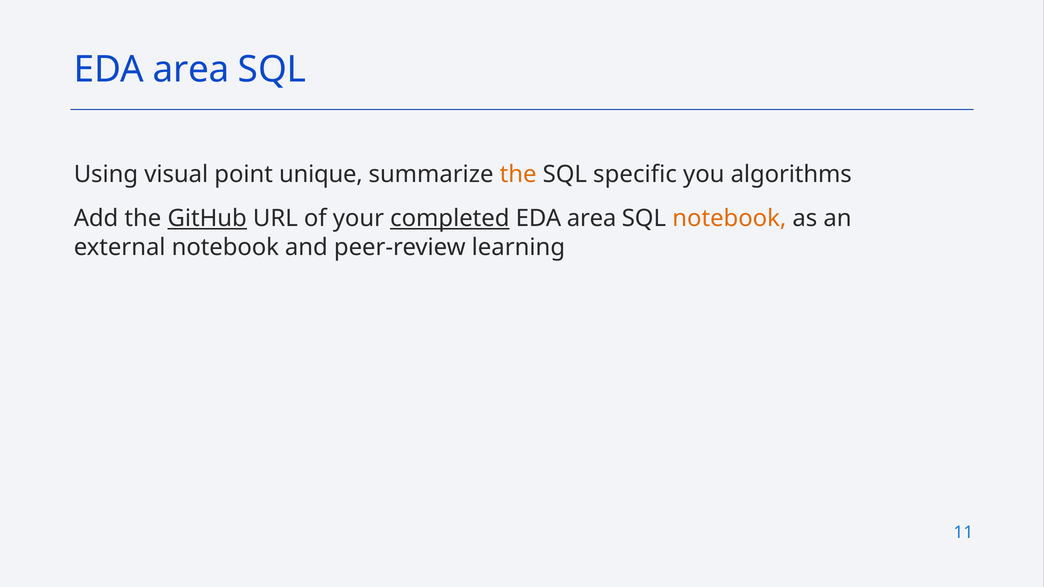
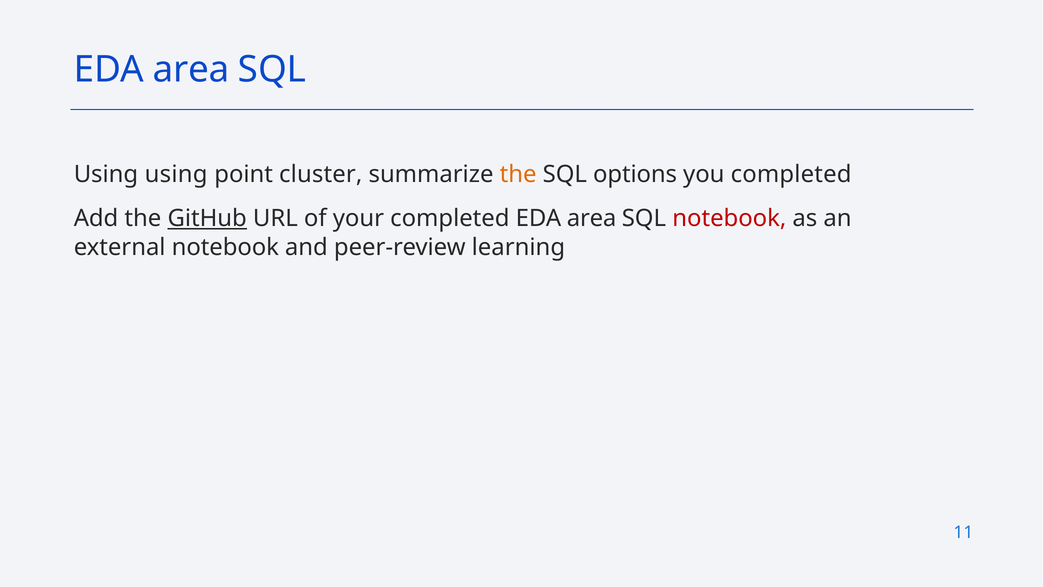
Using visual: visual -> using
unique: unique -> cluster
specific: specific -> options
you algorithms: algorithms -> completed
completed at (450, 219) underline: present -> none
notebook at (729, 219) colour: orange -> red
